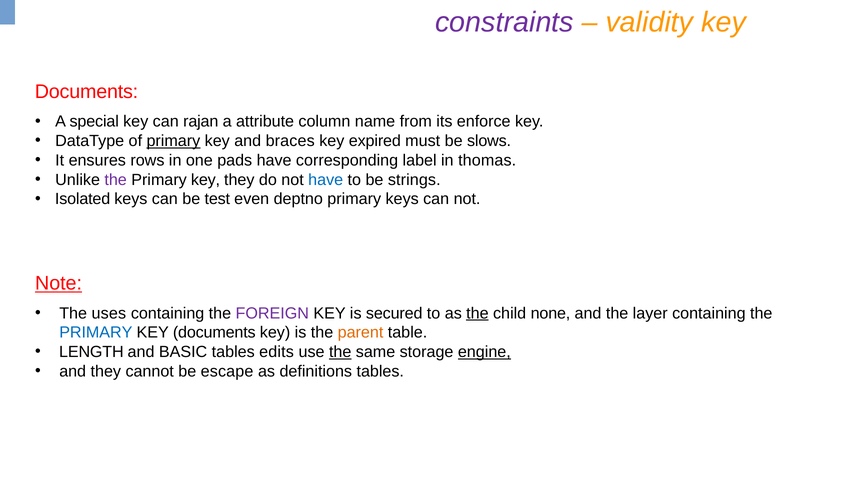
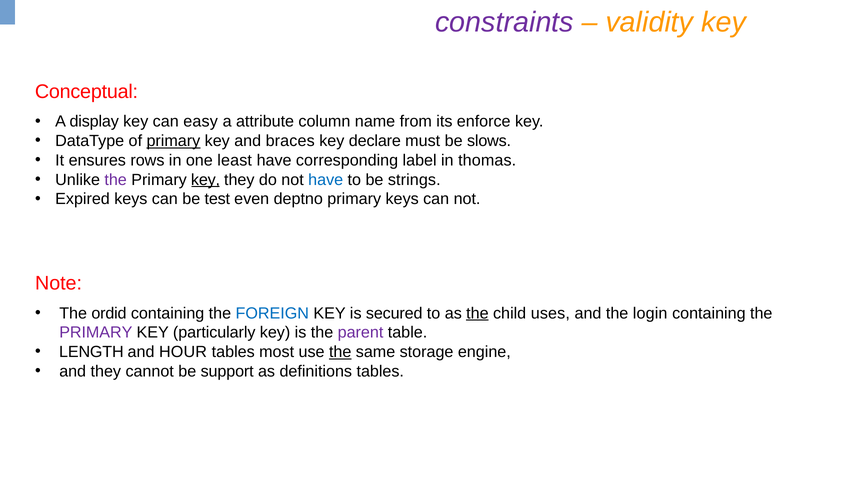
Documents at (86, 92): Documents -> Conceptual
special: special -> display
rajan: rajan -> easy
expired: expired -> declare
pads: pads -> least
key at (206, 180) underline: none -> present
Isolated: Isolated -> Expired
Note underline: present -> none
uses: uses -> ordid
FOREIGN colour: purple -> blue
none: none -> uses
layer: layer -> login
PRIMARY at (96, 332) colour: blue -> purple
KEY documents: documents -> particularly
parent colour: orange -> purple
BASIC: BASIC -> HOUR
edits: edits -> most
engine underline: present -> none
escape: escape -> support
